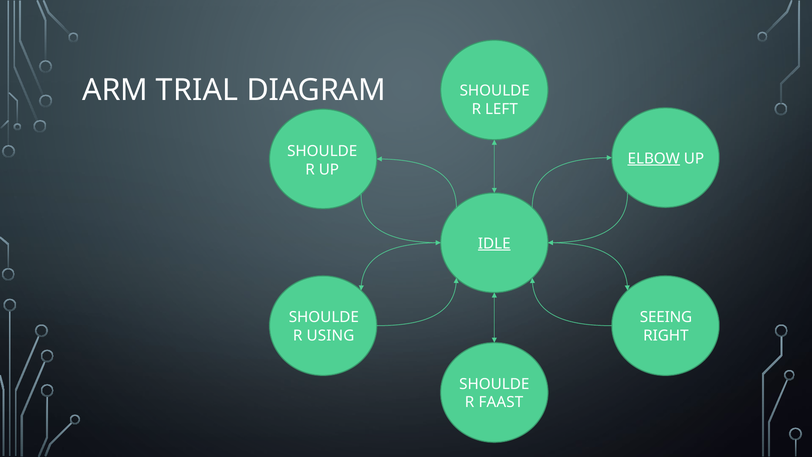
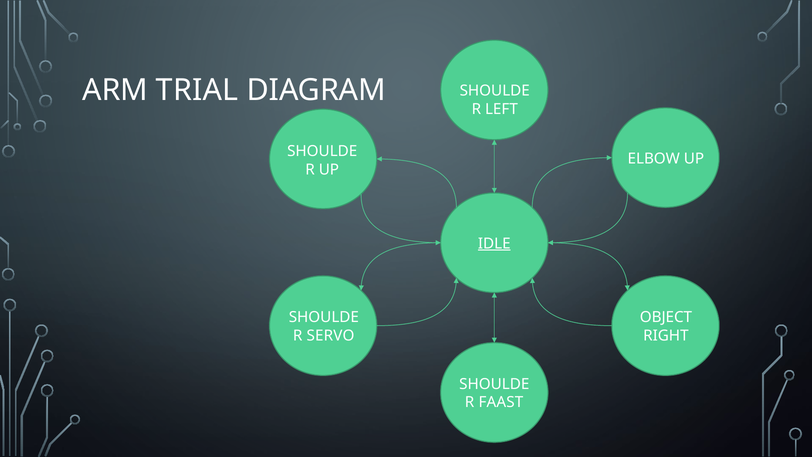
ELBOW underline: present -> none
SEEING: SEEING -> OBJECT
USING: USING -> SERVO
